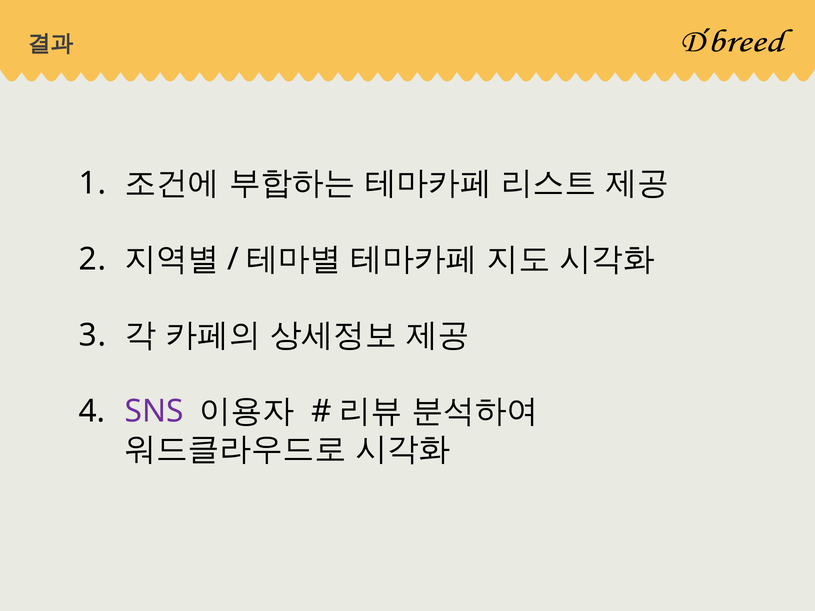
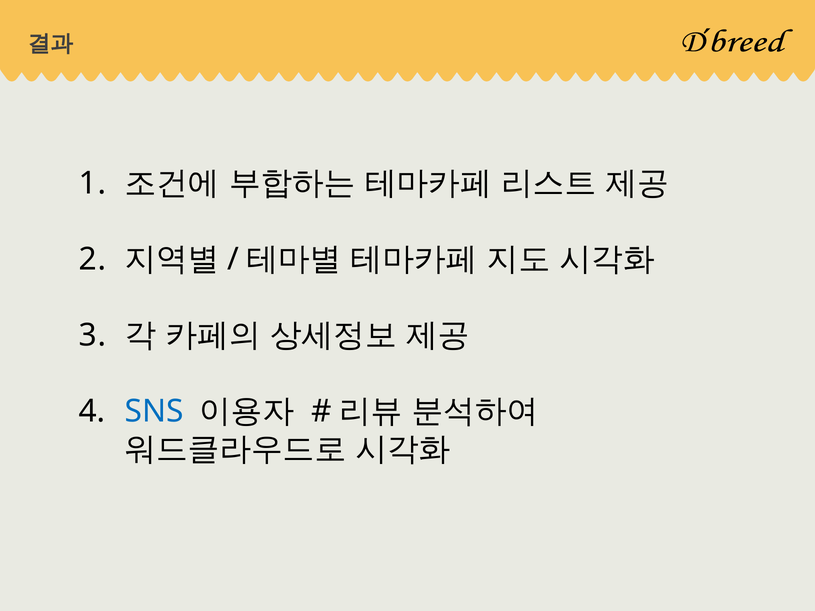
SNS colour: purple -> blue
